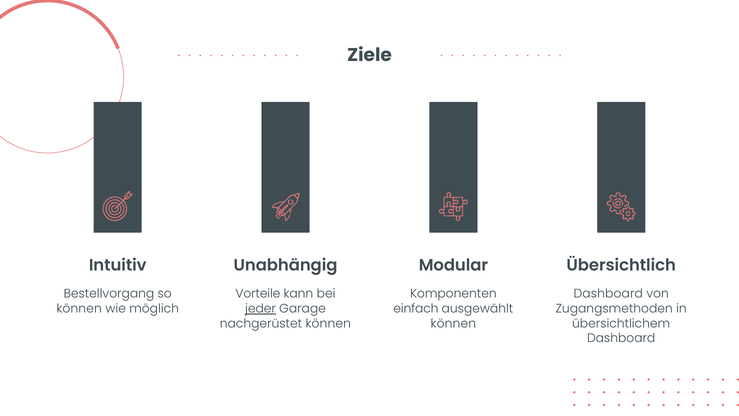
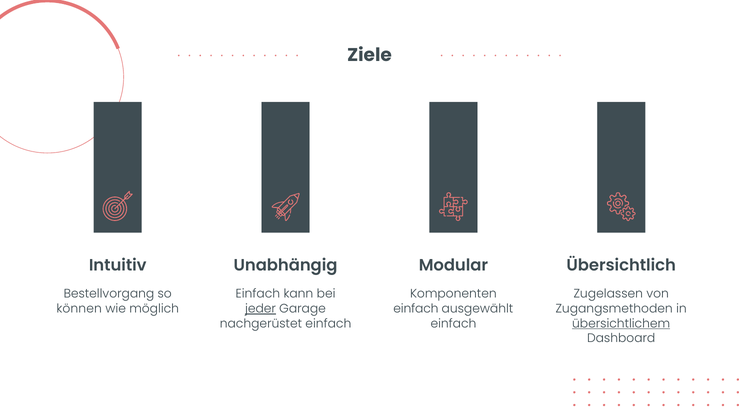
Vorteile at (258, 294): Vorteile -> Einfach
Dashboard at (608, 294): Dashboard -> Zugelassen
nachgerüstet können: können -> einfach
können at (453, 323): können -> einfach
übersichtlichem underline: none -> present
